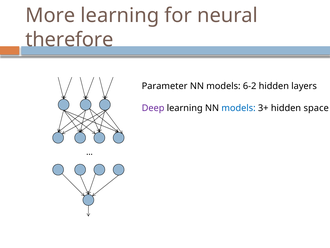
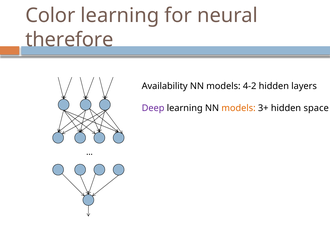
More: More -> Color
Parameter: Parameter -> Availability
6-2: 6-2 -> 4-2
models at (238, 108) colour: blue -> orange
